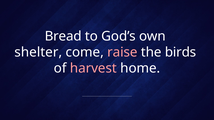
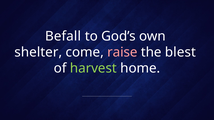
Bread: Bread -> Befall
birds: birds -> blest
harvest colour: pink -> light green
